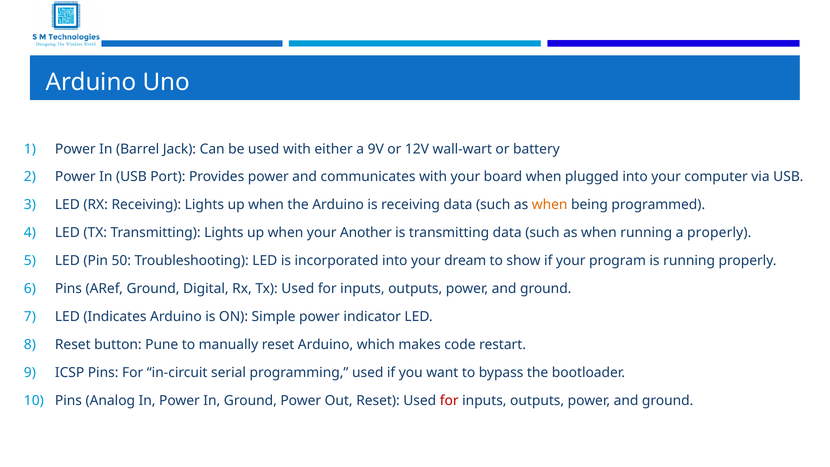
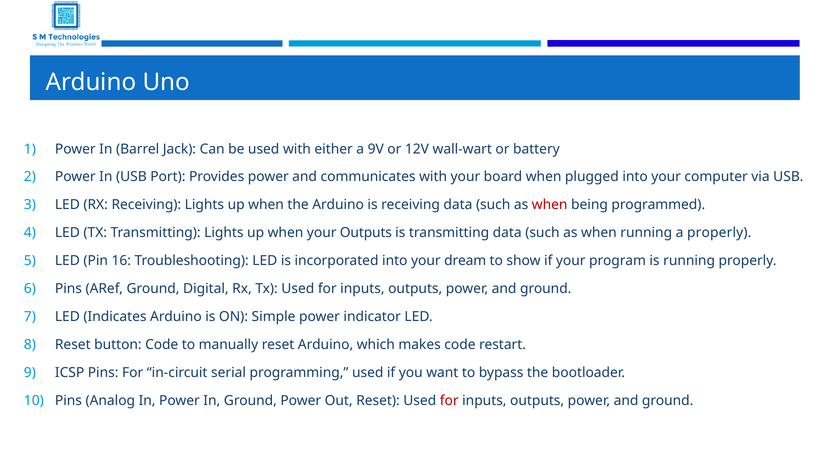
when at (550, 205) colour: orange -> red
your Another: Another -> Outputs
50: 50 -> 16
button Pune: Pune -> Code
